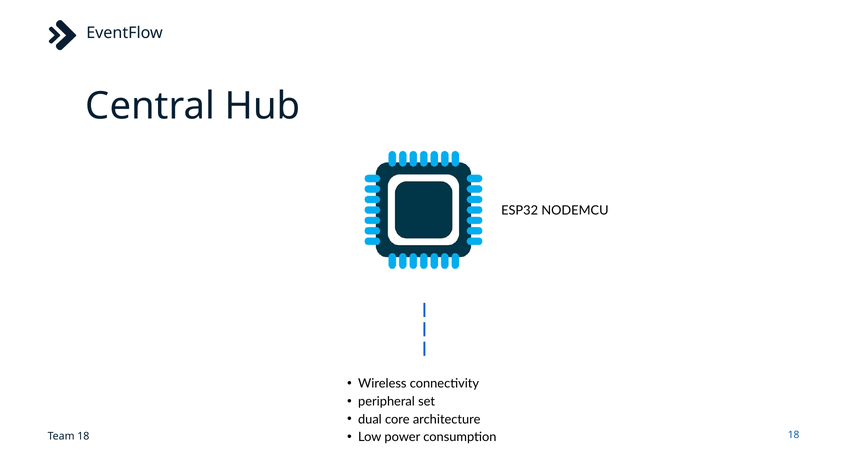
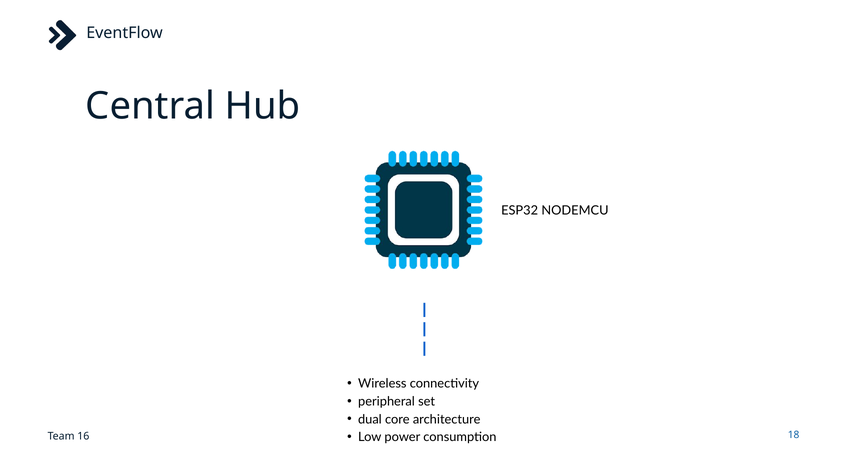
Team 18: 18 -> 16
